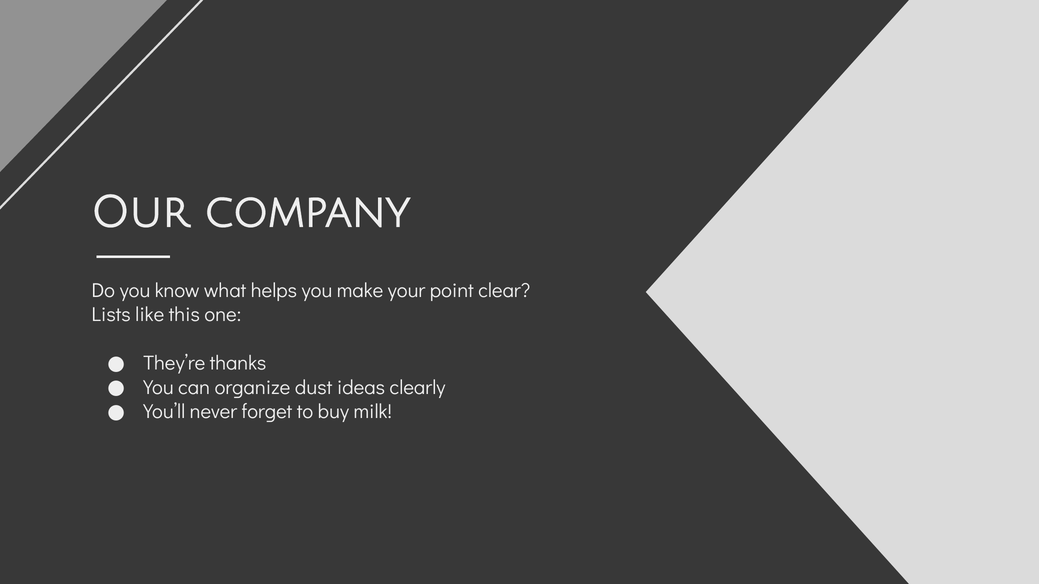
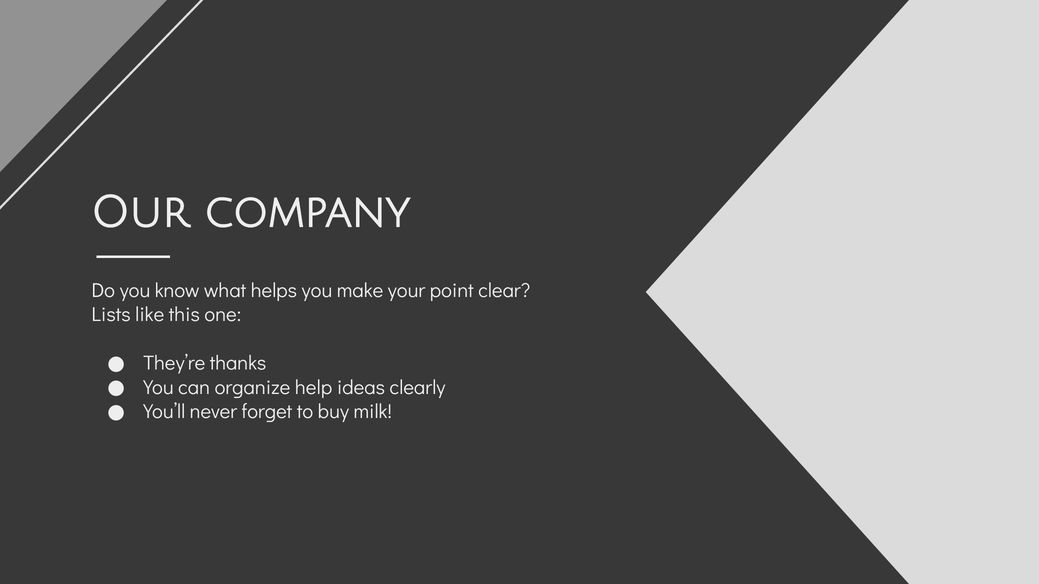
dust: dust -> help
